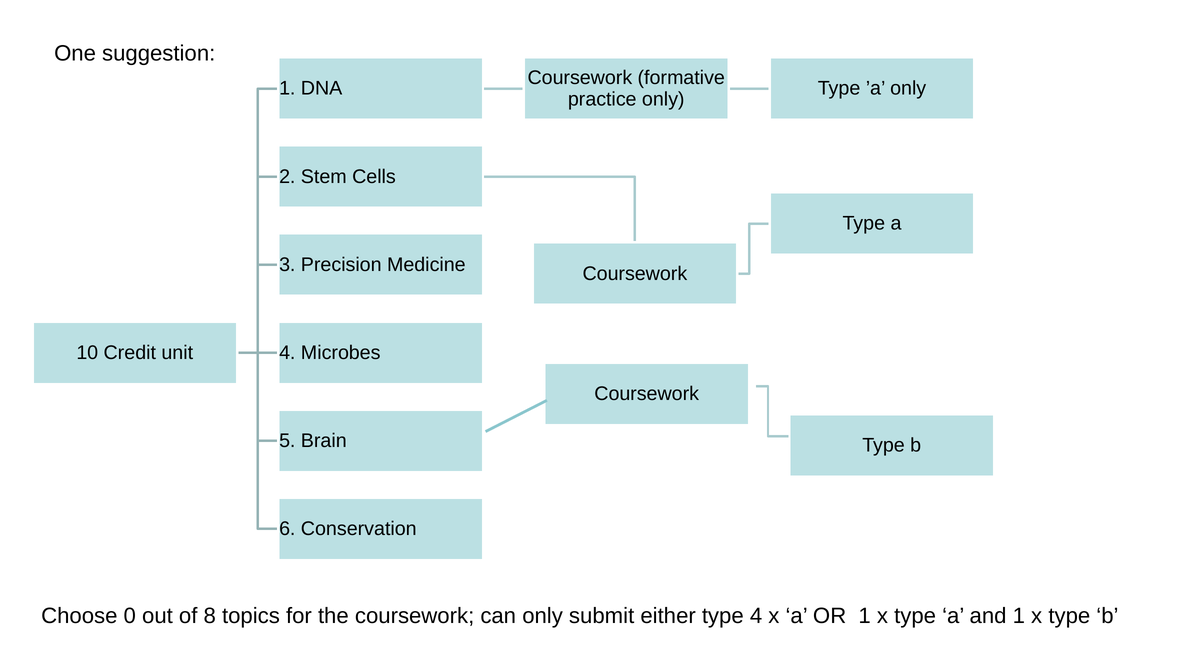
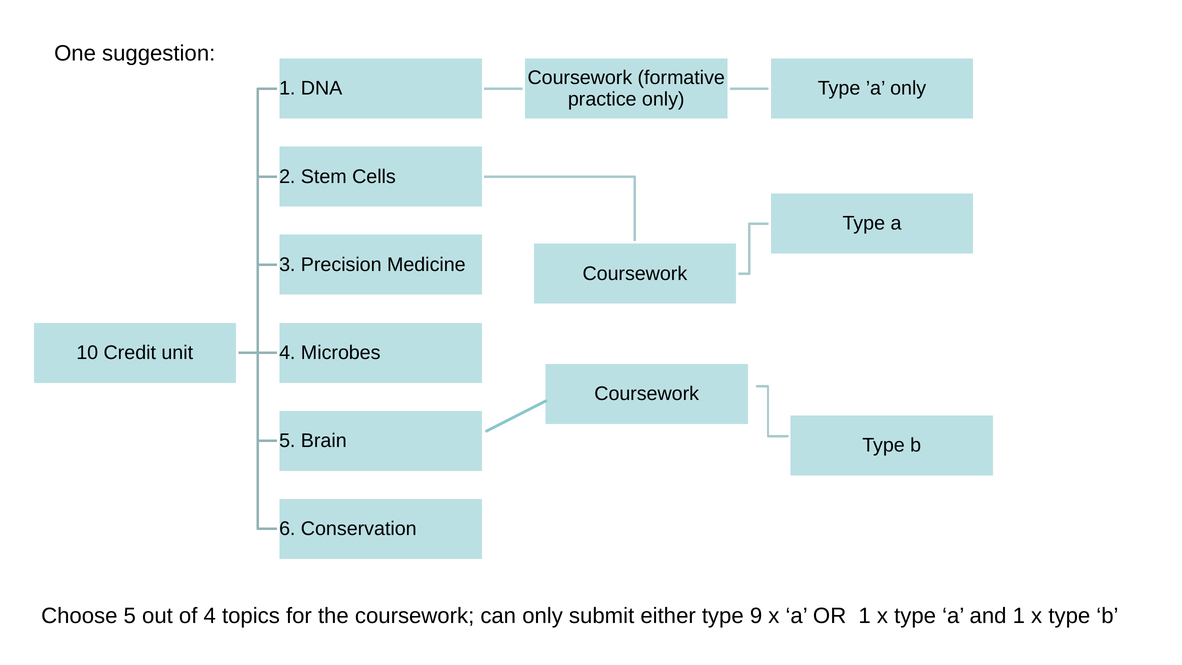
Choose 0: 0 -> 5
of 8: 8 -> 4
type 4: 4 -> 9
